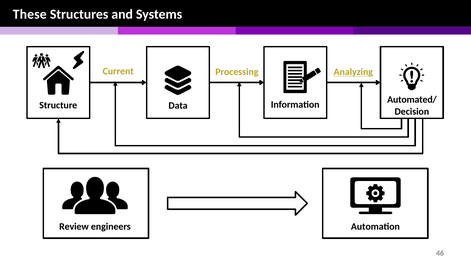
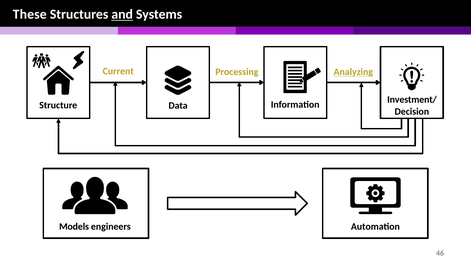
and underline: none -> present
Automated/: Automated/ -> Investment/
Review: Review -> Models
